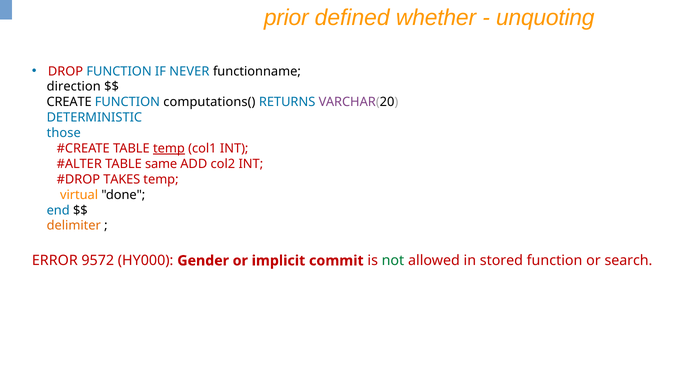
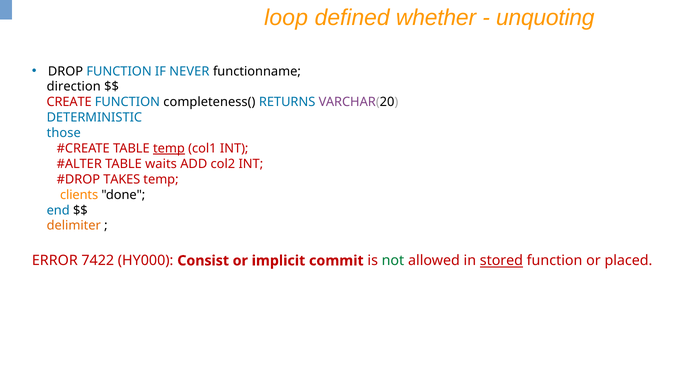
prior: prior -> loop
DROP colour: red -> black
CREATE colour: black -> red
computations(: computations( -> completeness(
same: same -> waits
virtual: virtual -> clients
9572: 9572 -> 7422
Gender: Gender -> Consist
stored underline: none -> present
search: search -> placed
